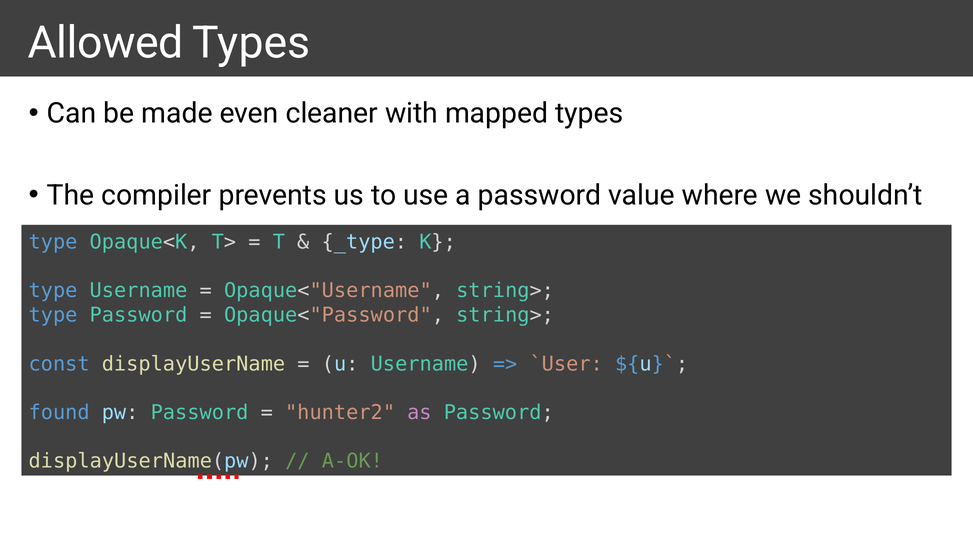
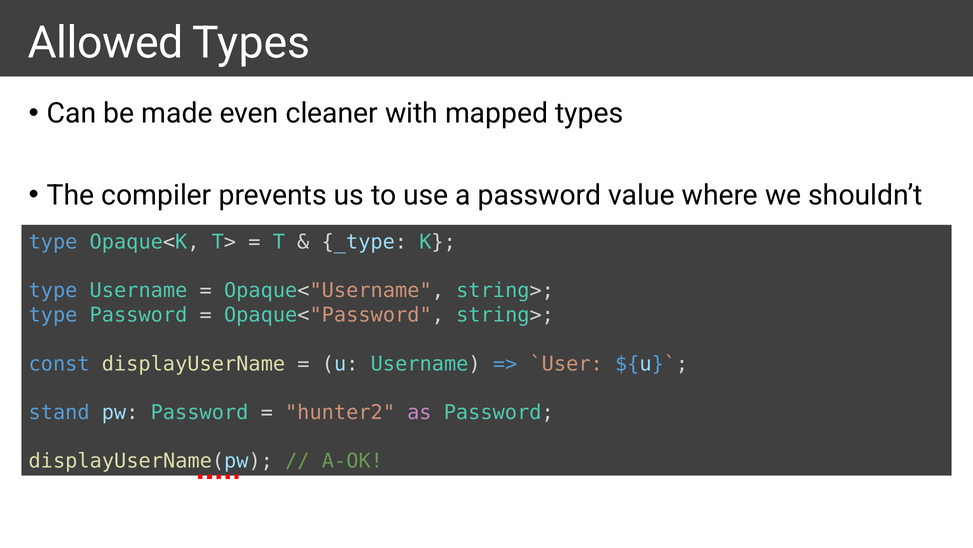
found: found -> stand
